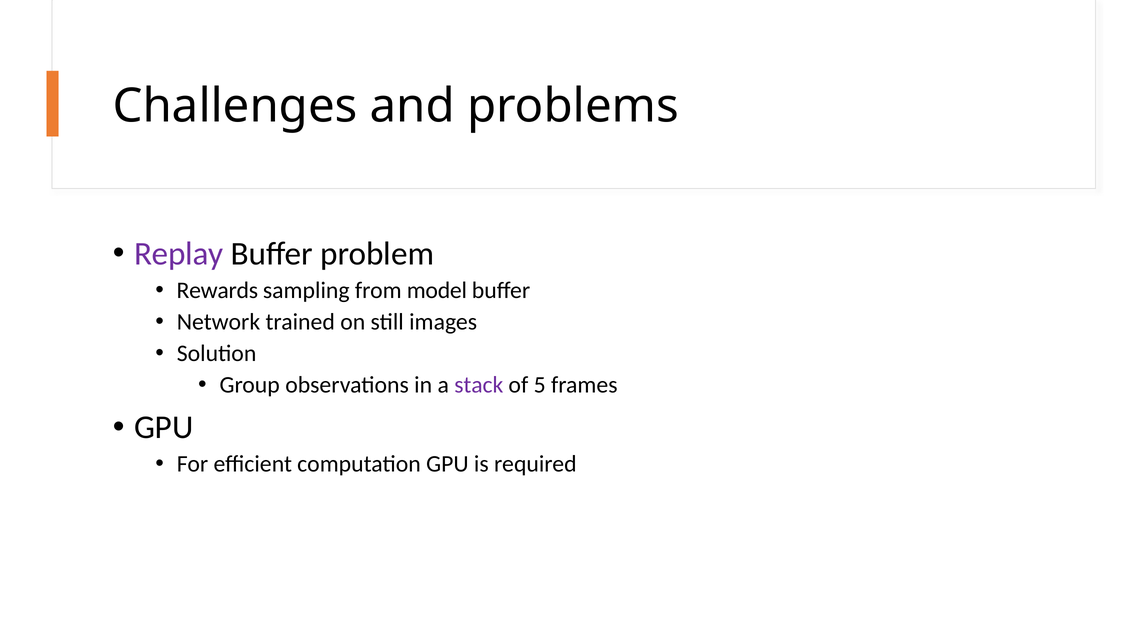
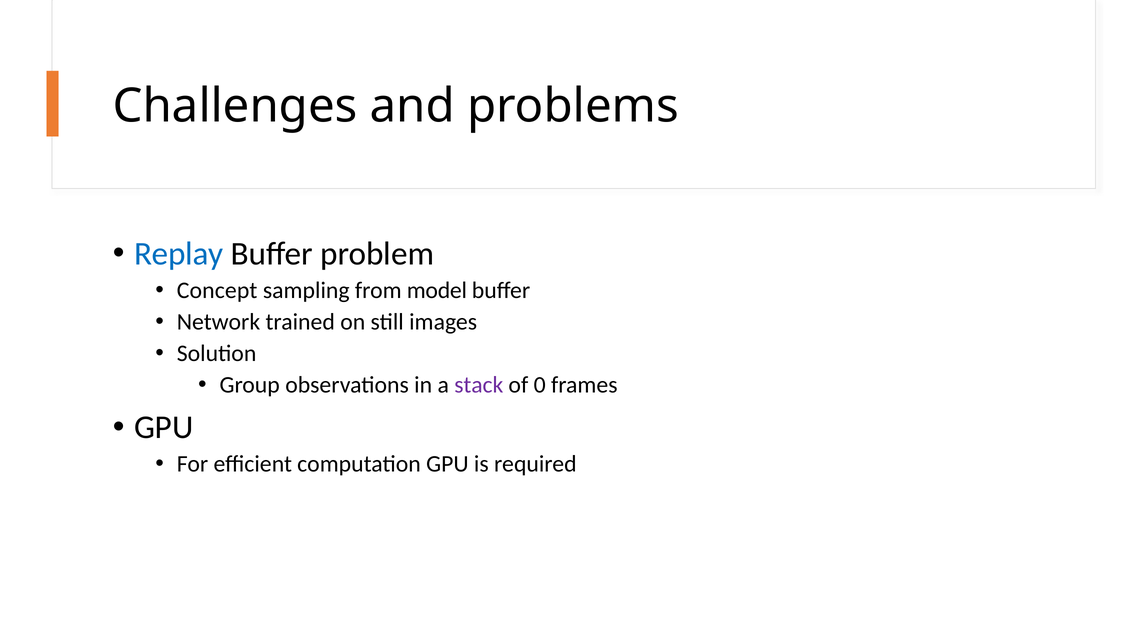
Replay colour: purple -> blue
Rewards: Rewards -> Concept
5: 5 -> 0
